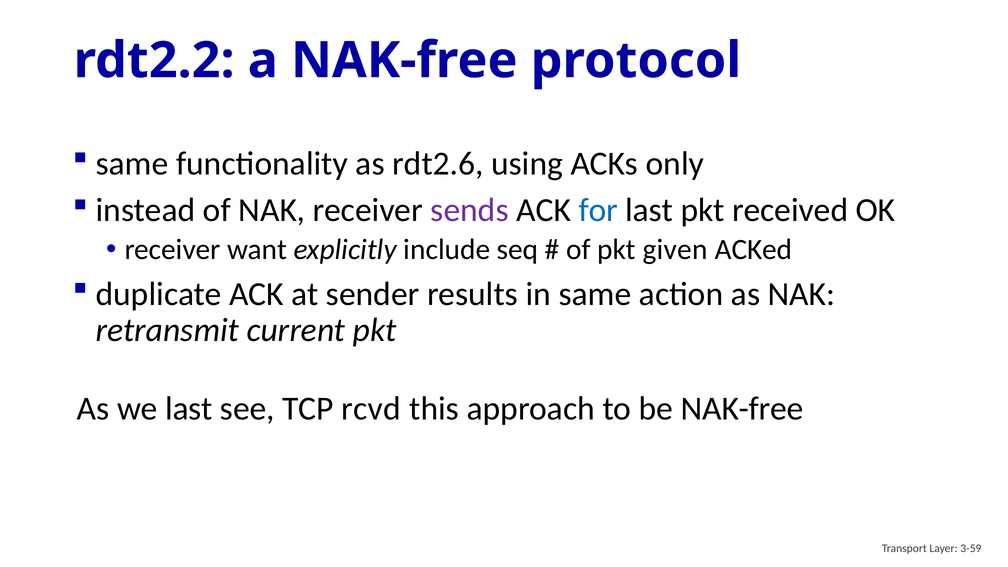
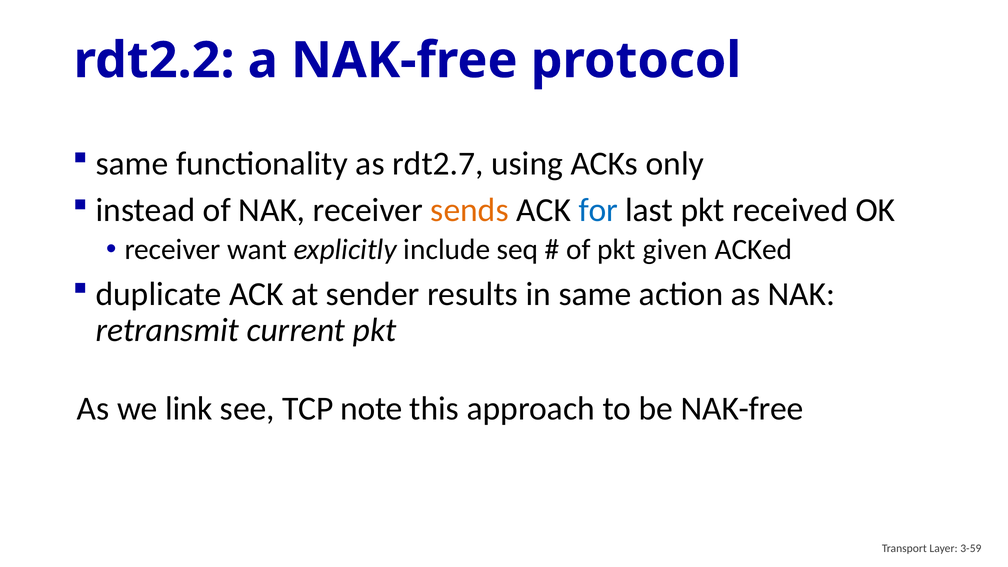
rdt2.6: rdt2.6 -> rdt2.7
sends colour: purple -> orange
we last: last -> link
rcvd: rcvd -> note
